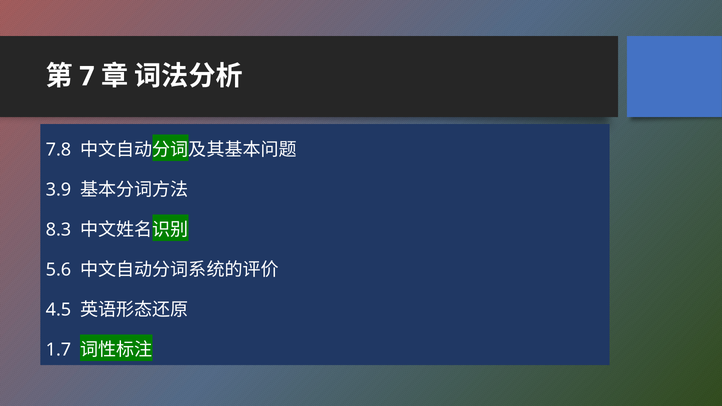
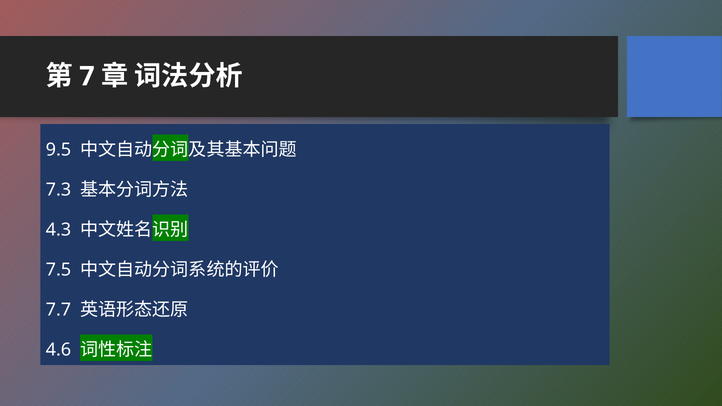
7.8: 7.8 -> 9.5
3.9: 3.9 -> 7.3
8.3: 8.3 -> 4.3
5.6: 5.6 -> 7.5
4.5: 4.5 -> 7.7
1.7: 1.7 -> 4.6
